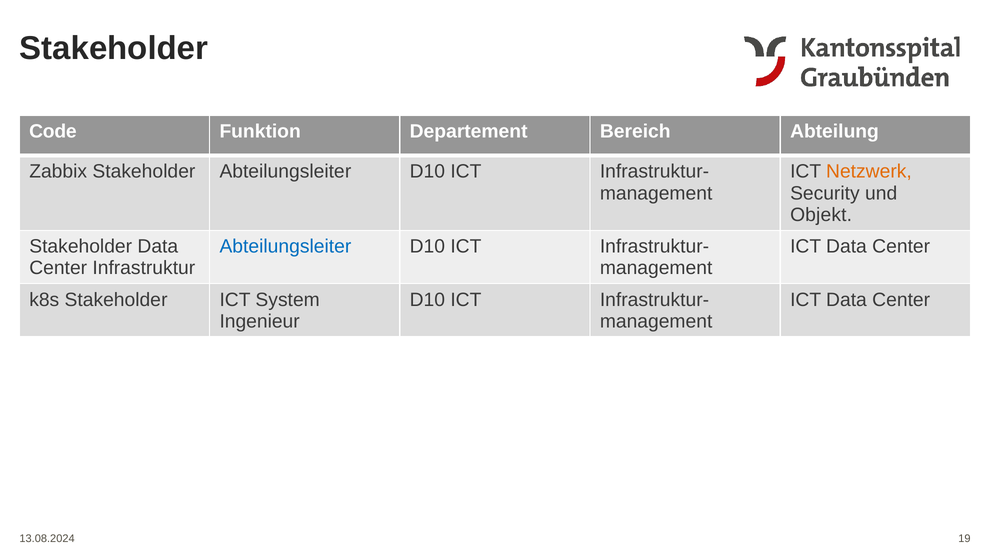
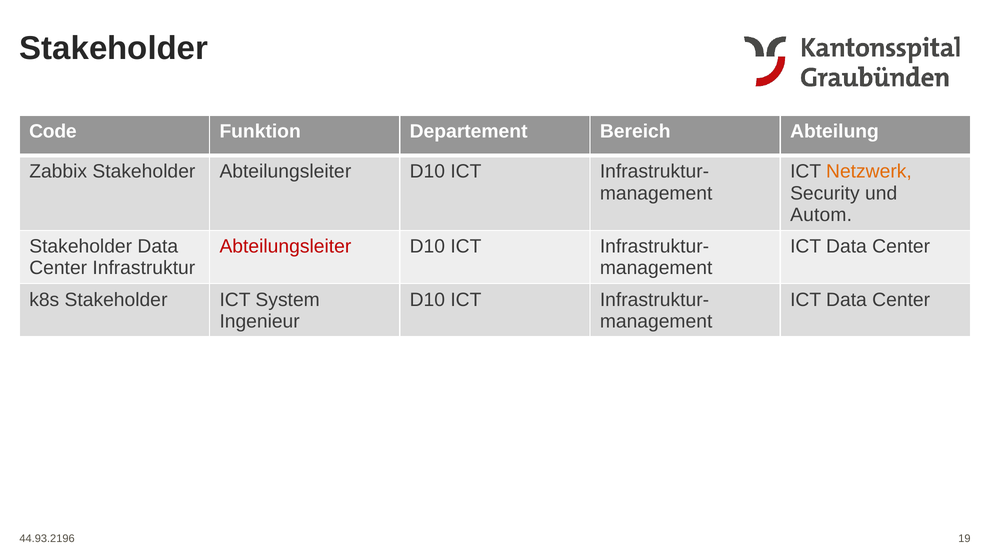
Objekt: Objekt -> Autom
Abteilungsleiter at (285, 246) colour: blue -> red
13.08.2024: 13.08.2024 -> 44.93.2196
